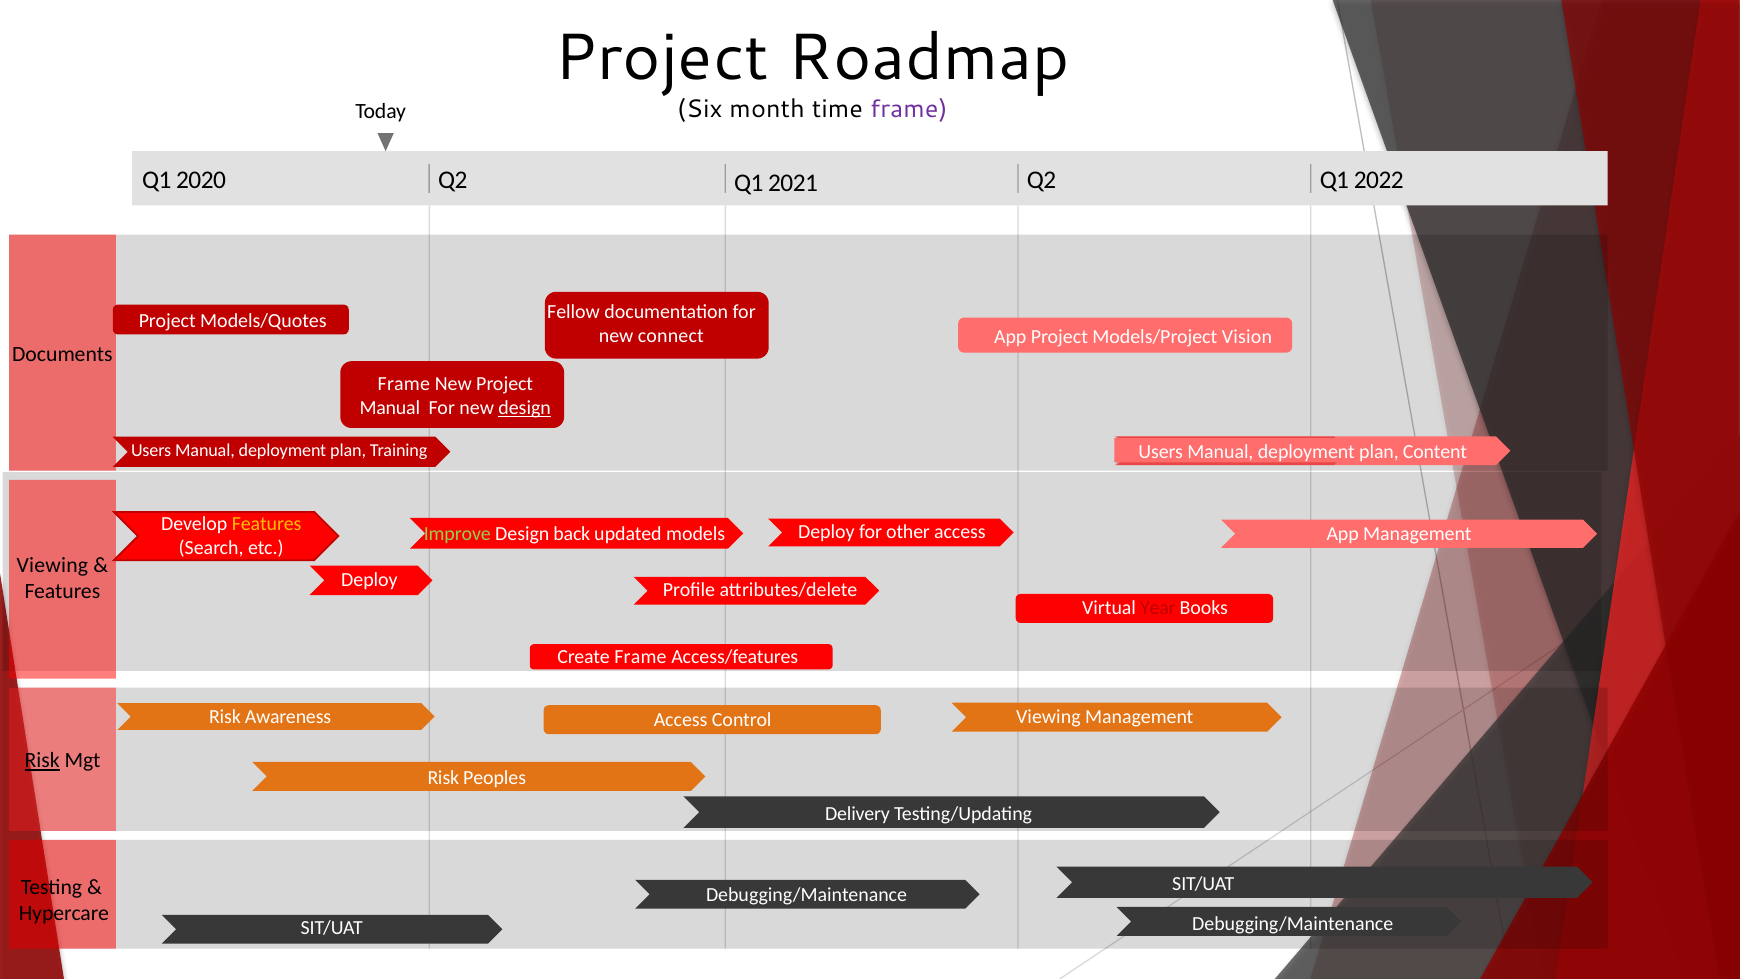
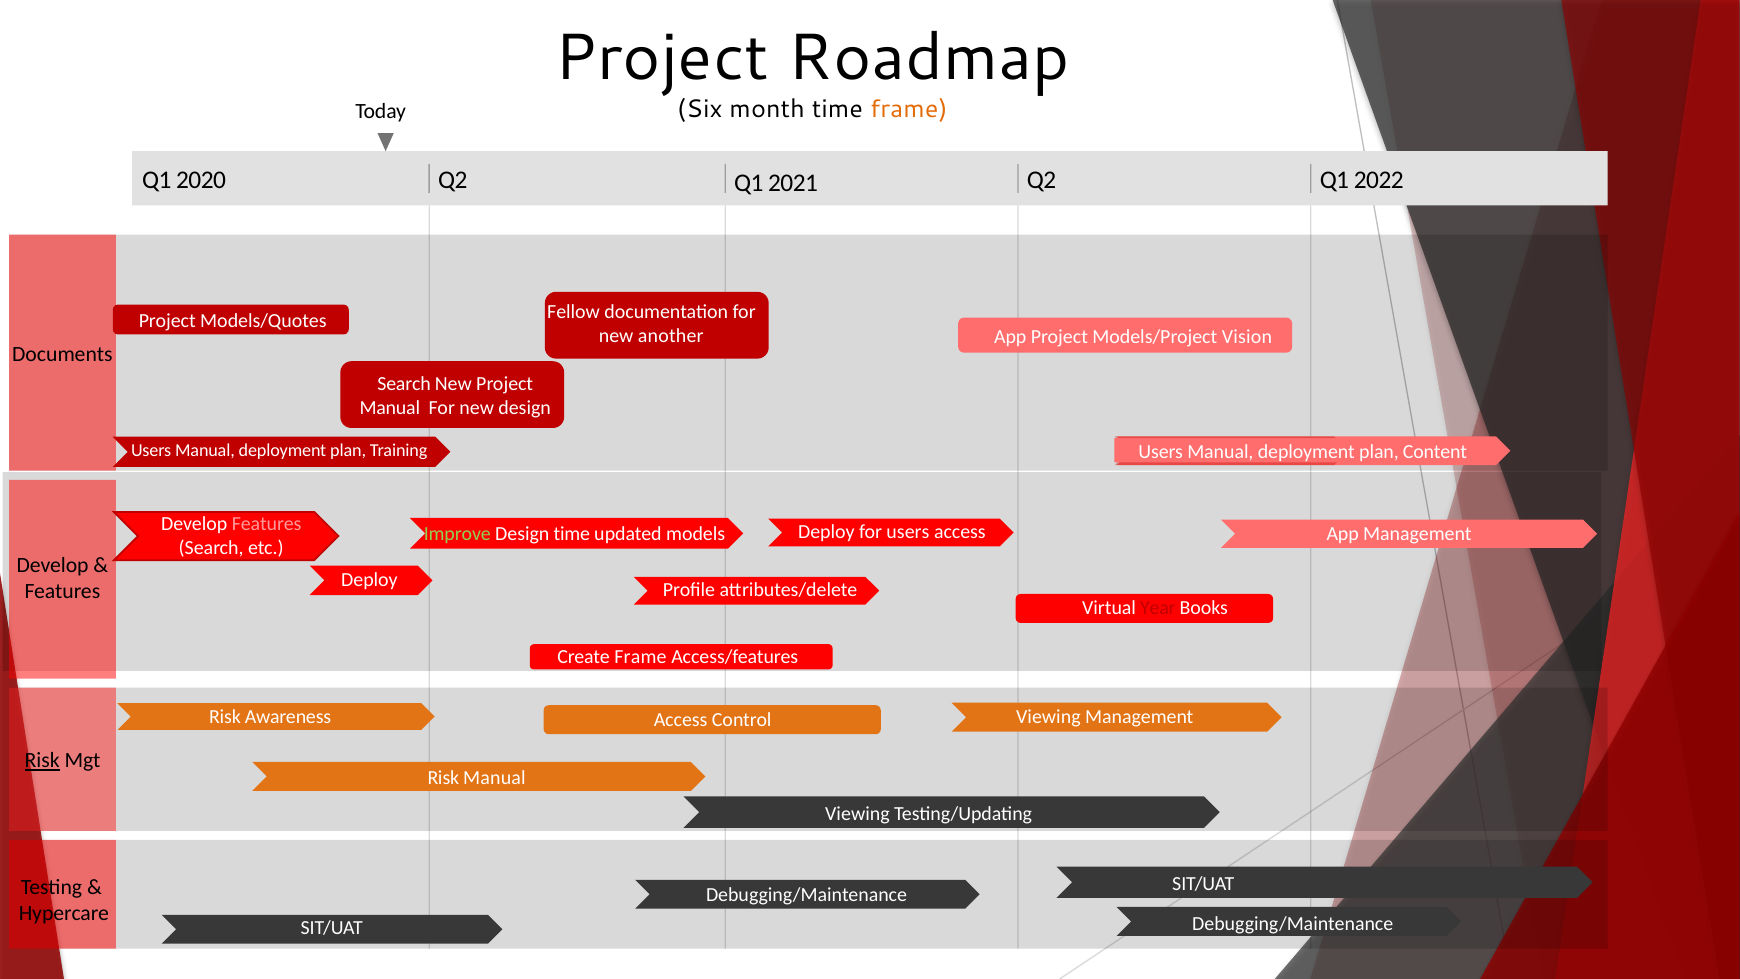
frame at (909, 110) colour: purple -> orange
connect: connect -> another
Frame at (404, 384): Frame -> Search
design at (525, 408) underline: present -> none
Features at (267, 524) colour: yellow -> pink
for other: other -> users
Design back: back -> time
Viewing at (52, 565): Viewing -> Develop
Risk Peoples: Peoples -> Manual
Delivery at (858, 814): Delivery -> Viewing
